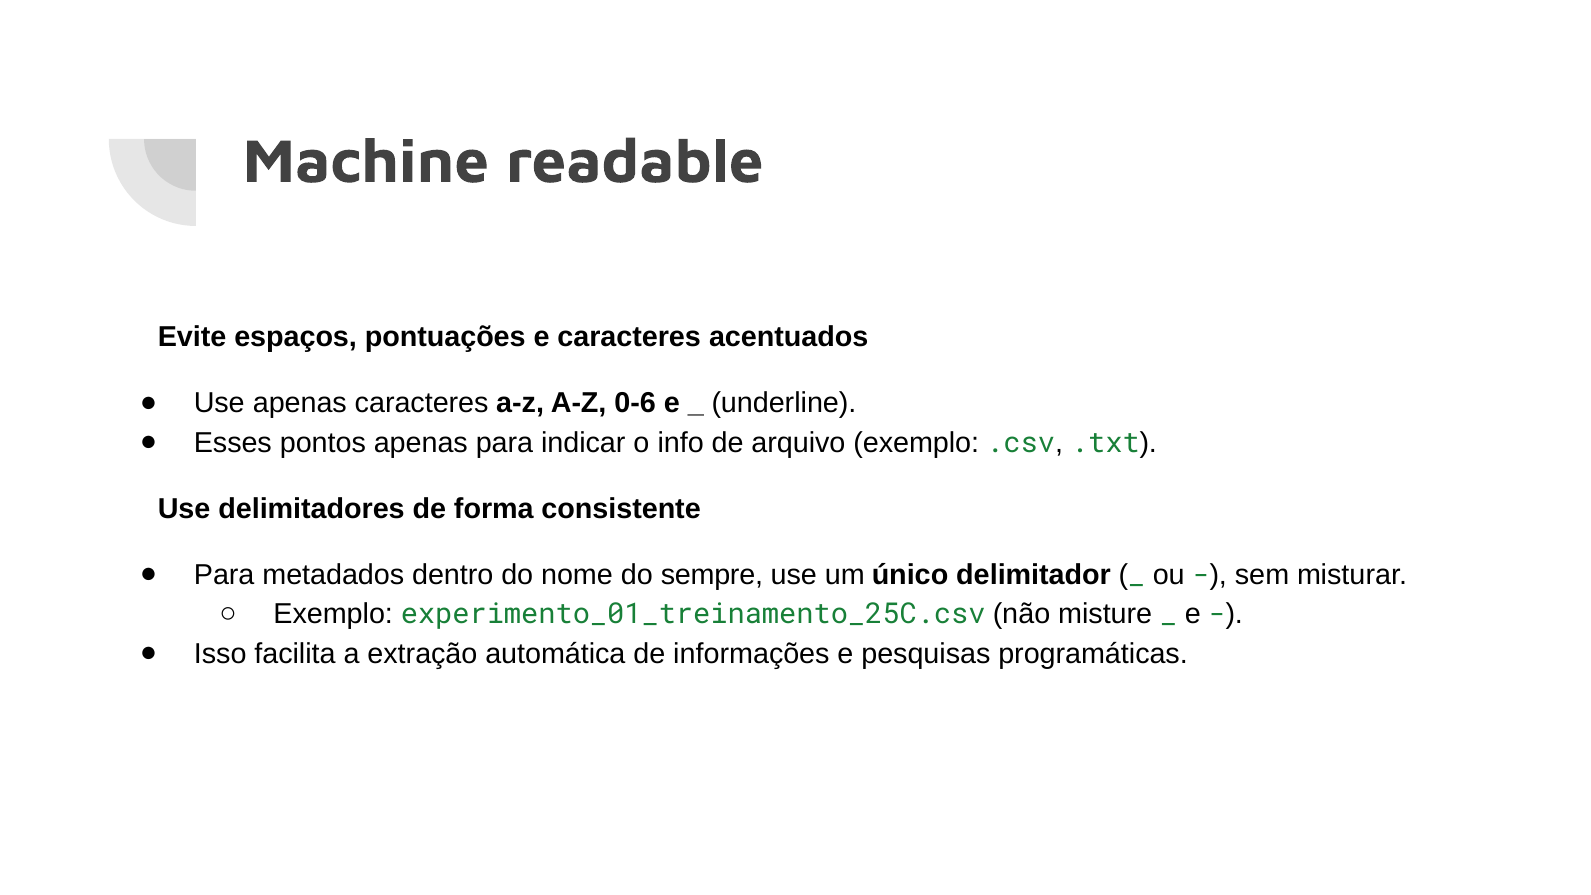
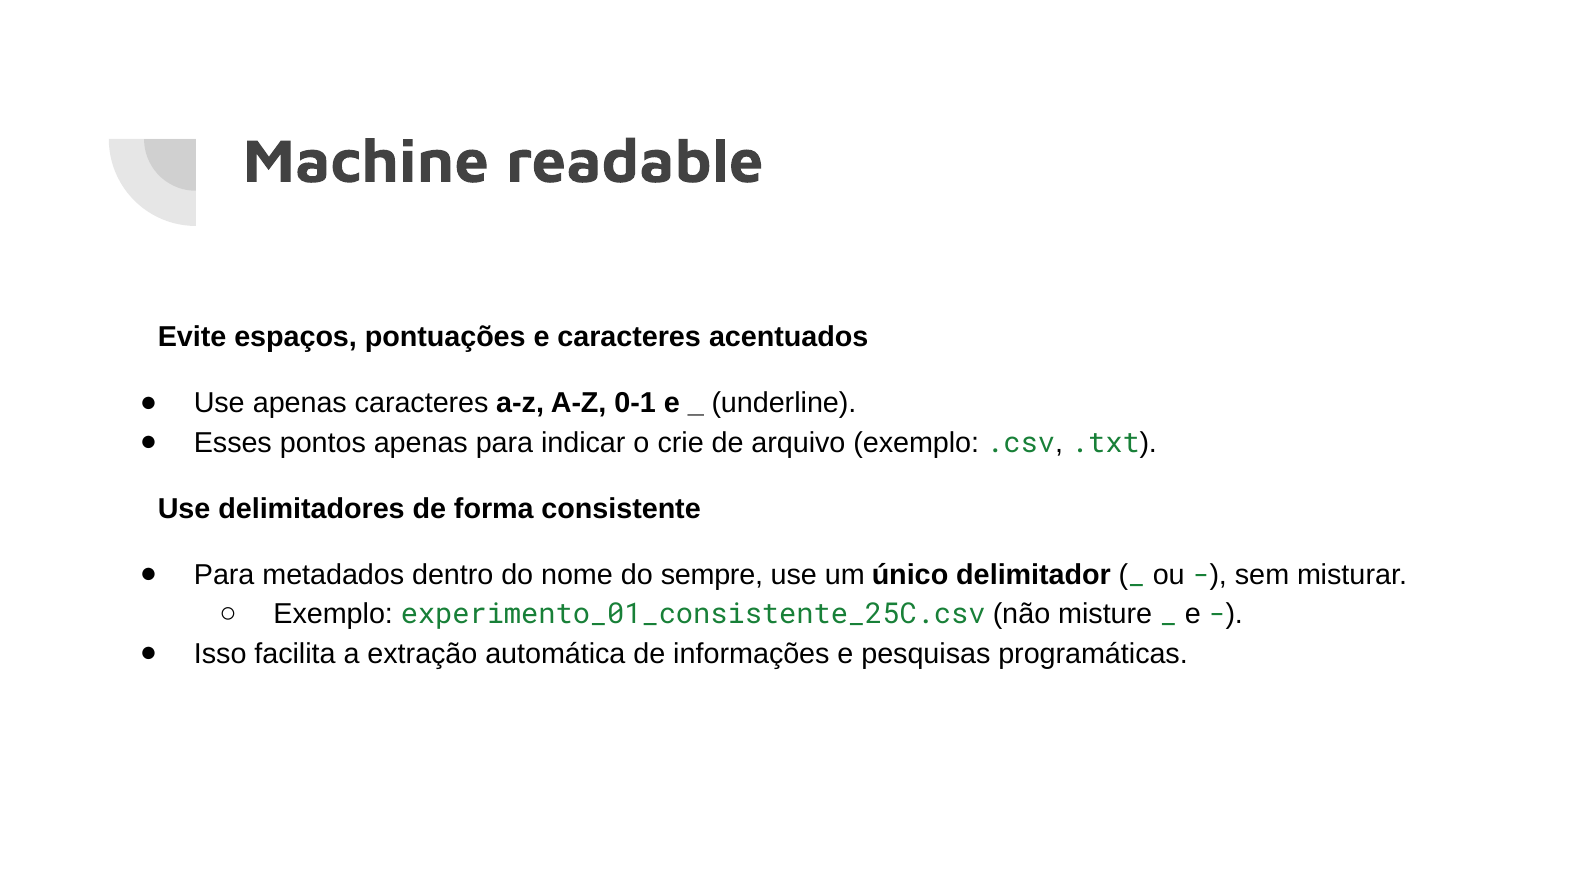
0-6: 0-6 -> 0-1
info: info -> crie
experimento_01_treinamento_25C.csv: experimento_01_treinamento_25C.csv -> experimento_01_consistente_25C.csv
